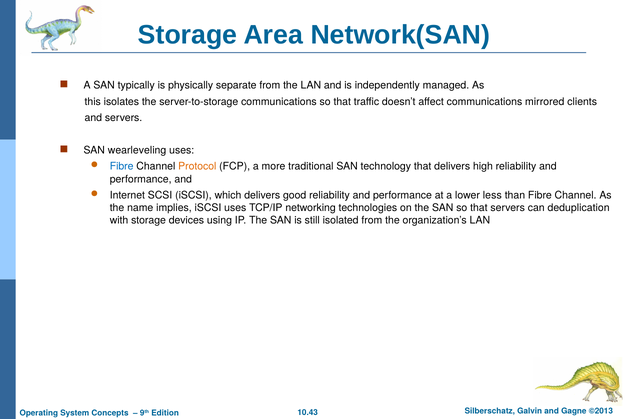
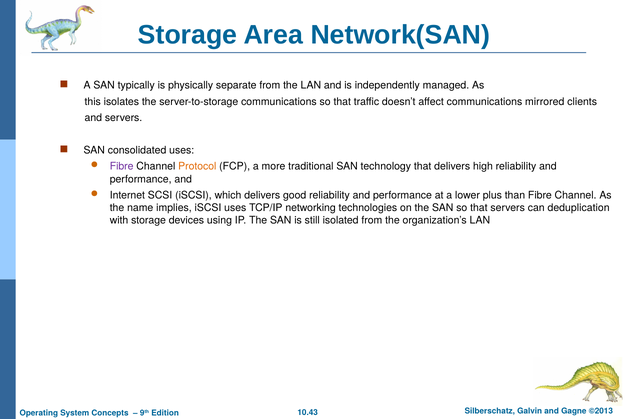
wearleveling: wearleveling -> consolidated
Fibre at (122, 166) colour: blue -> purple
less: less -> plus
